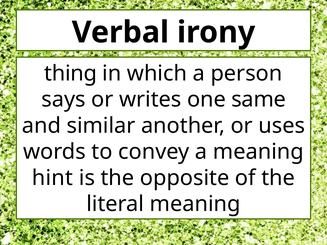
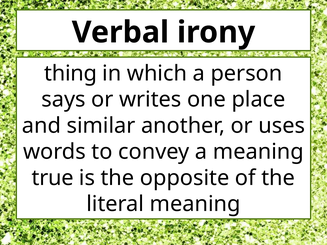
same: same -> place
hint: hint -> true
